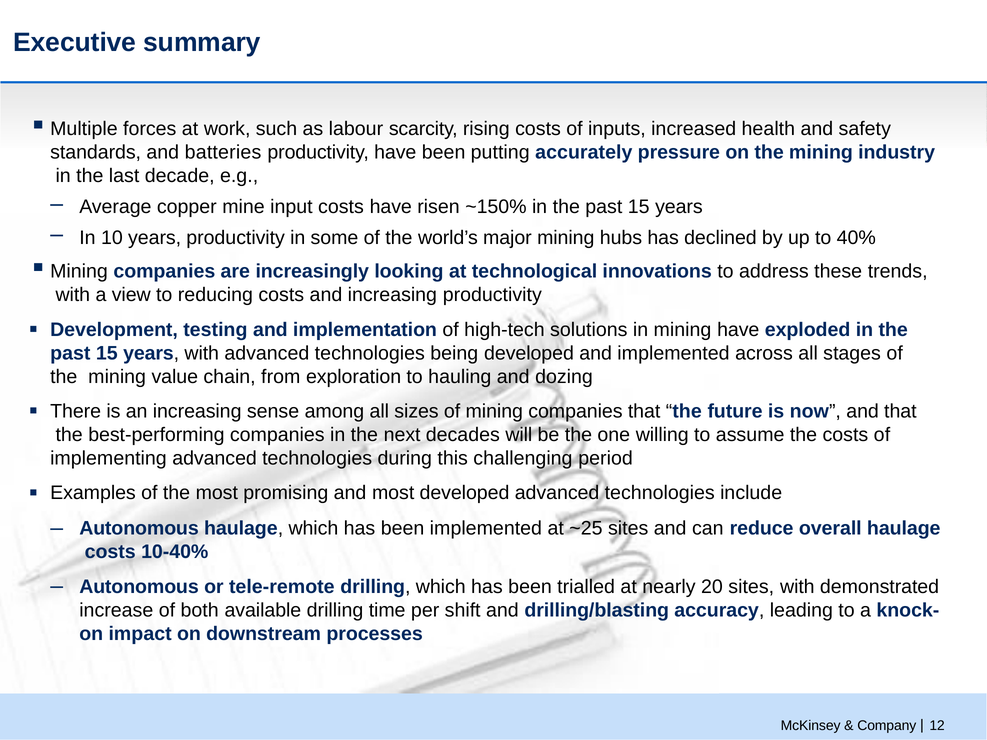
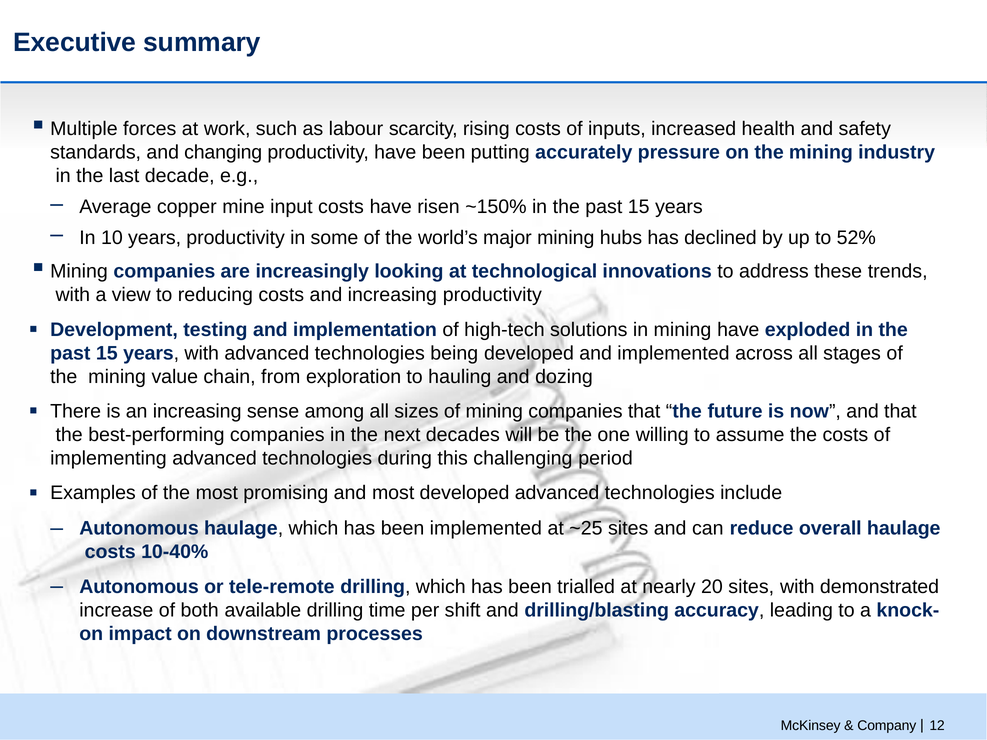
batteries: batteries -> changing
40%: 40% -> 52%
